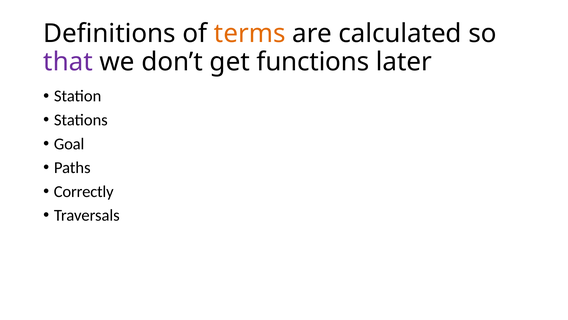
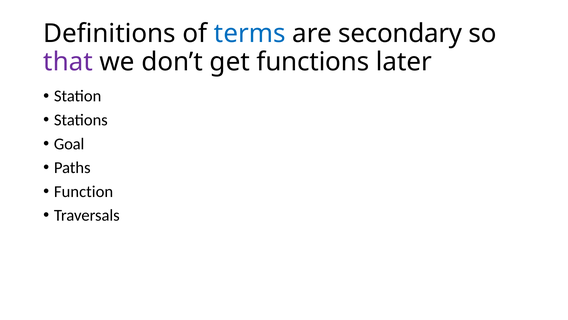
terms colour: orange -> blue
calculated: calculated -> secondary
Correctly: Correctly -> Function
